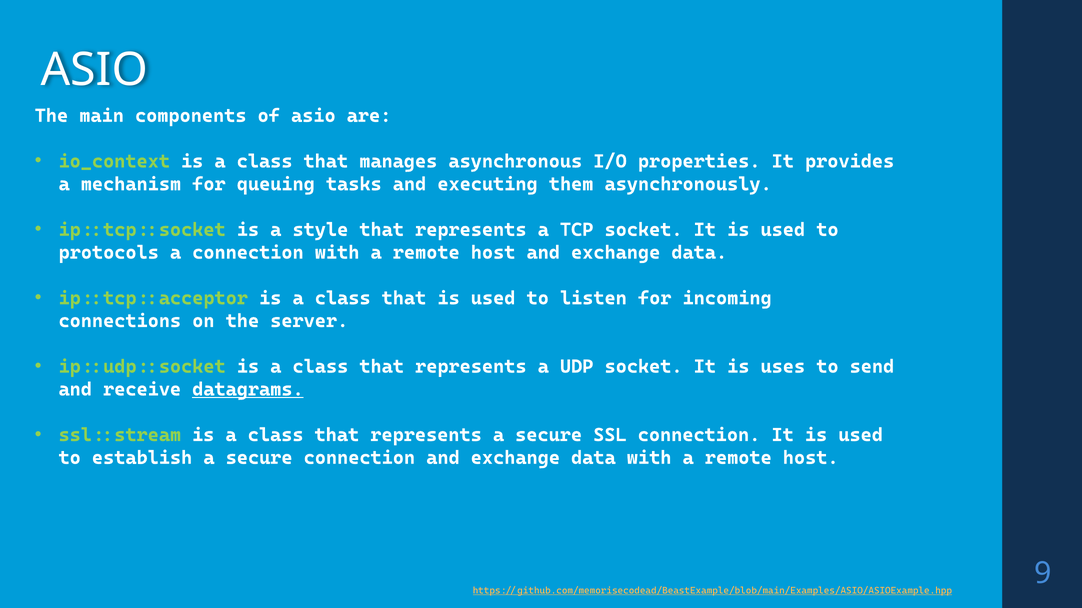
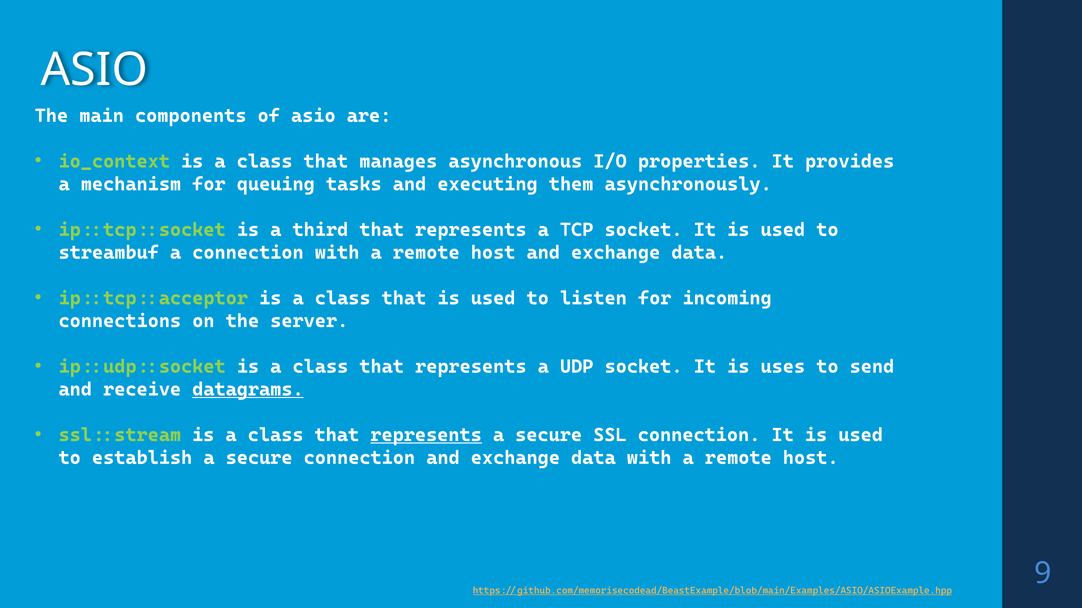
style: style -> third
protocols: protocols -> streambuf
represents at (426, 435) underline: none -> present
